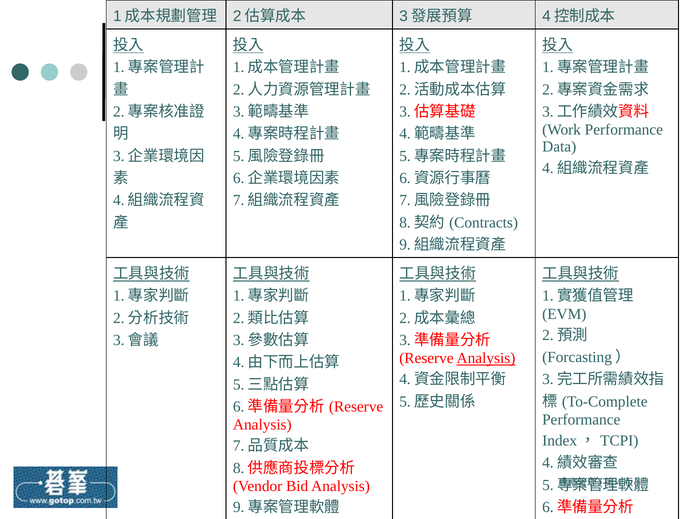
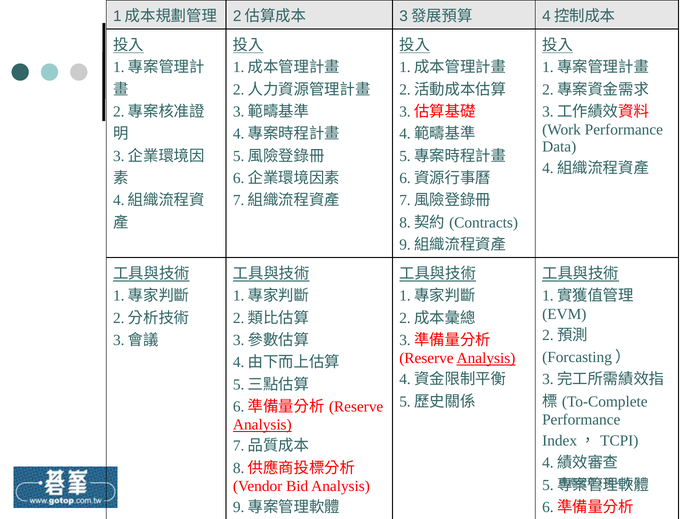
Analysis at (262, 425) underline: none -> present
